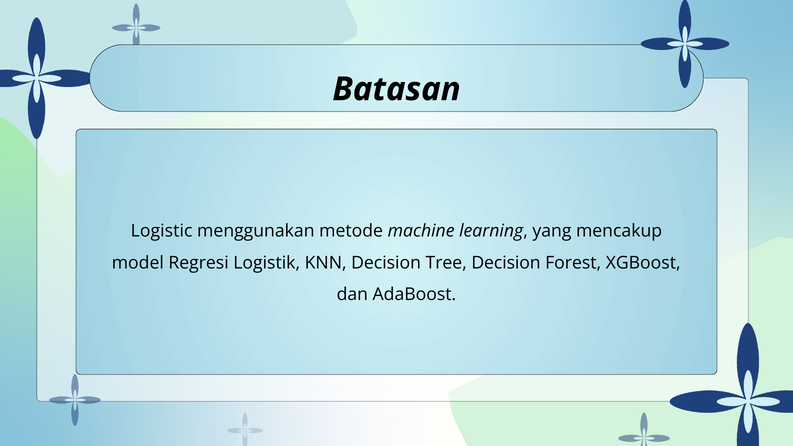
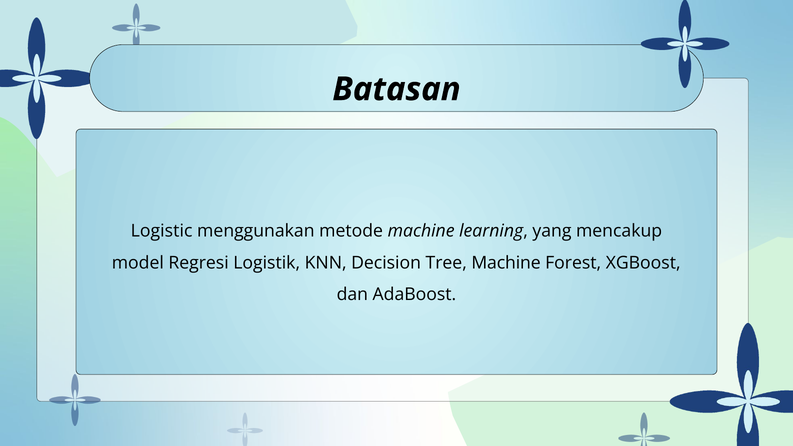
Tree Decision: Decision -> Machine
